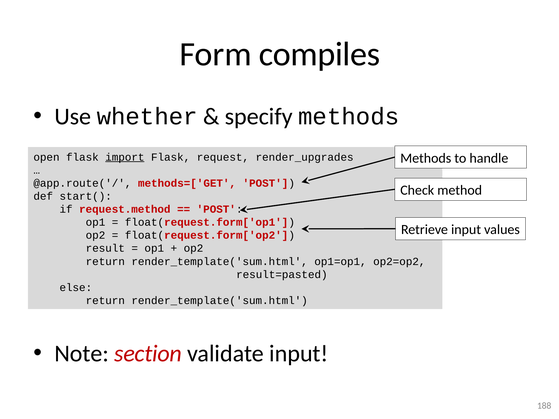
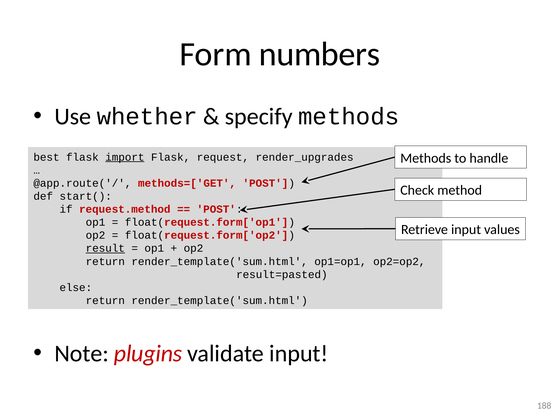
compiles: compiles -> numbers
open: open -> best
result underline: none -> present
section: section -> plugins
